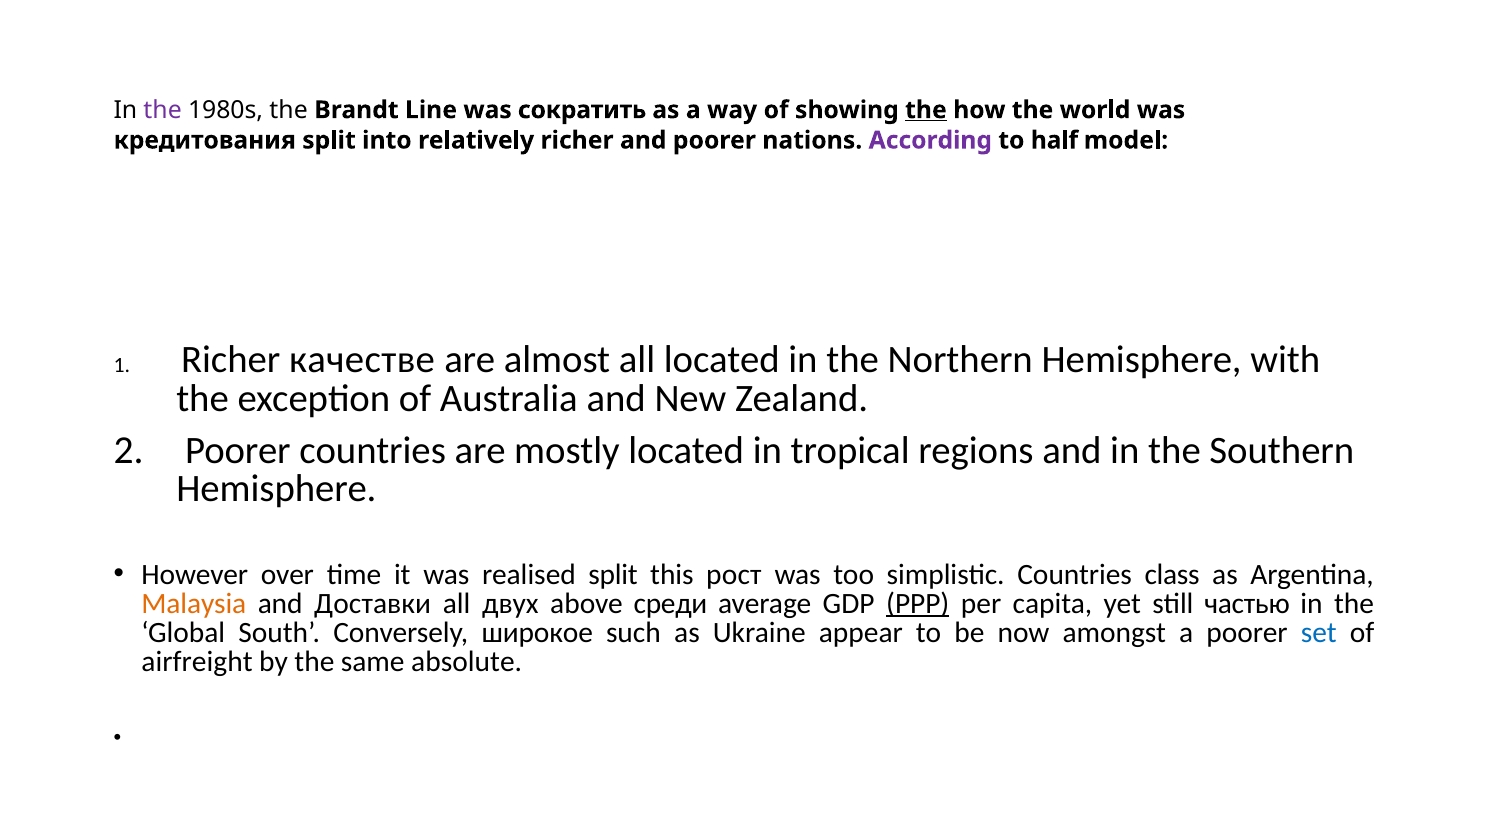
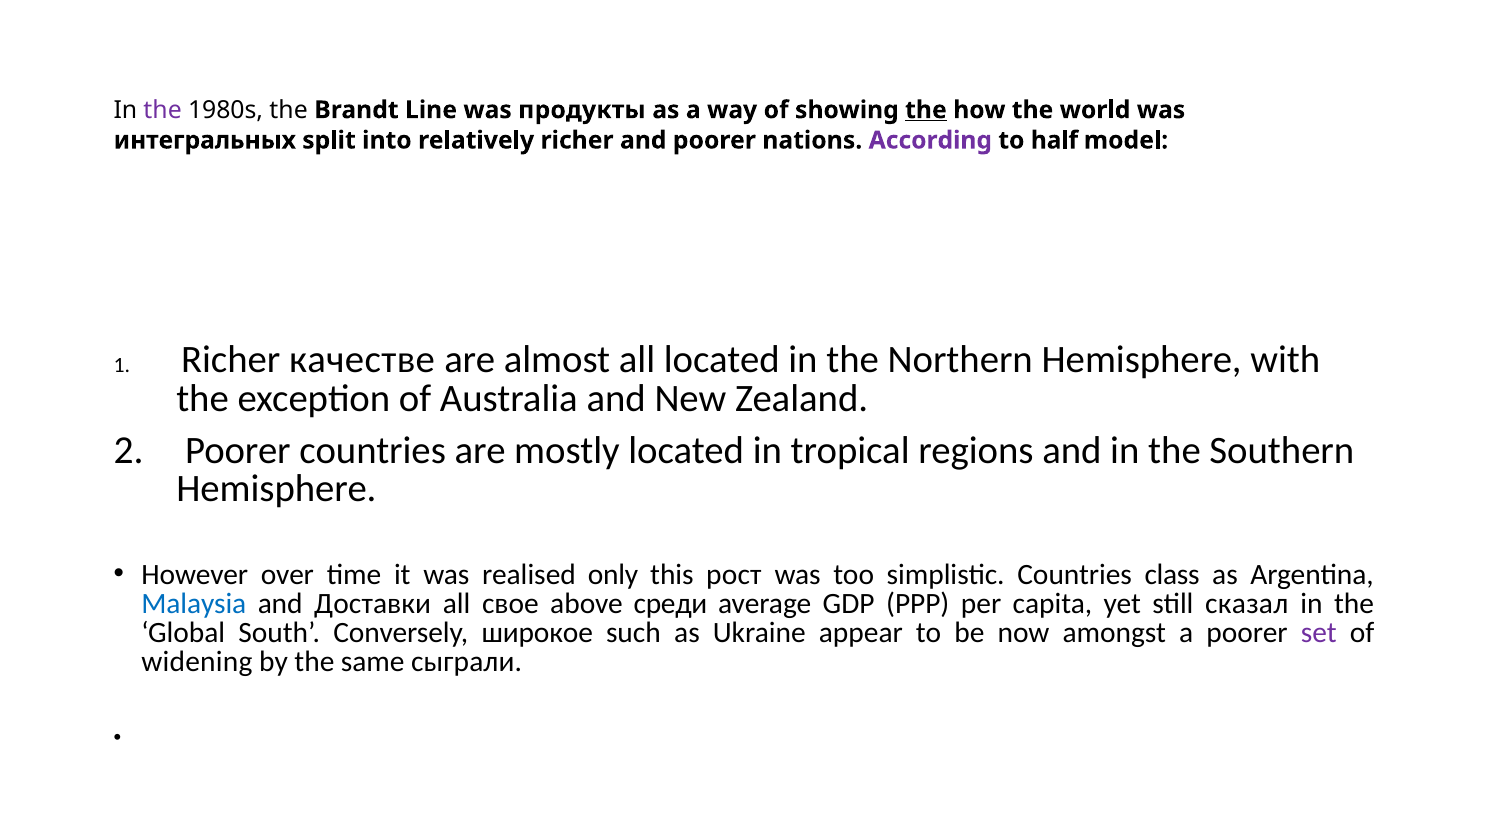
сократить: сократить -> продукты
кредитования: кредитования -> интегральных
realised split: split -> only
Malaysia colour: orange -> blue
двух: двух -> свое
PPP underline: present -> none
частью: частью -> сказал
set colour: blue -> purple
airfreight: airfreight -> widening
absolute: absolute -> сыграли
